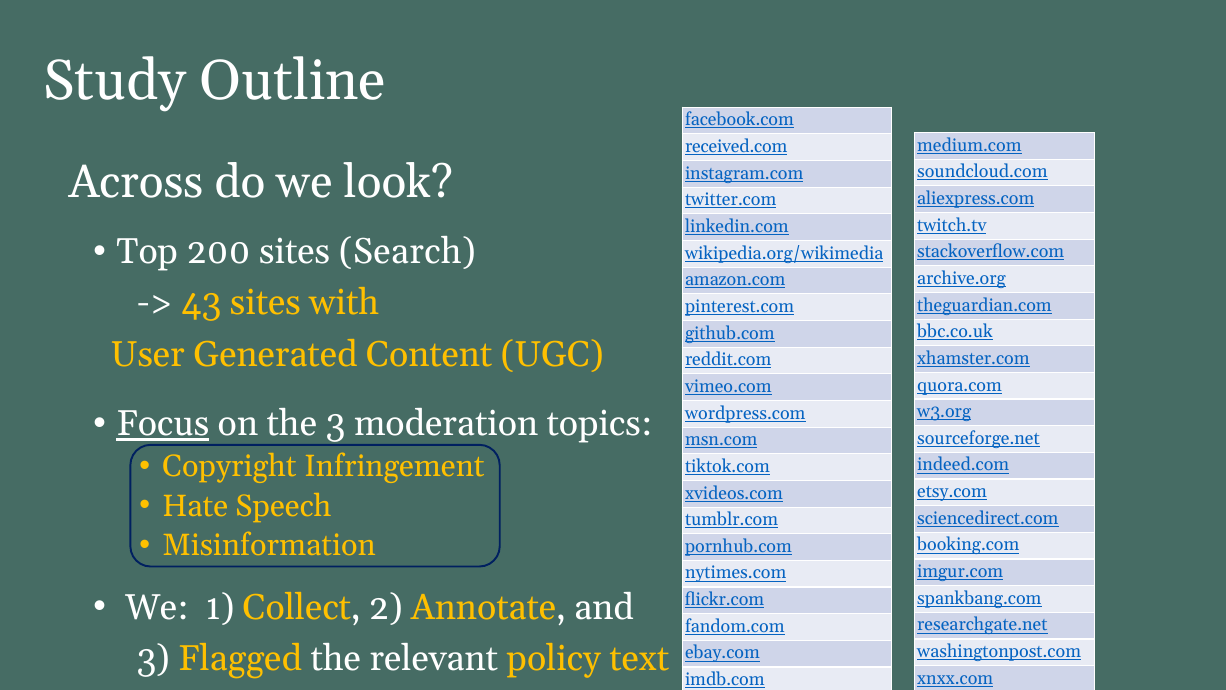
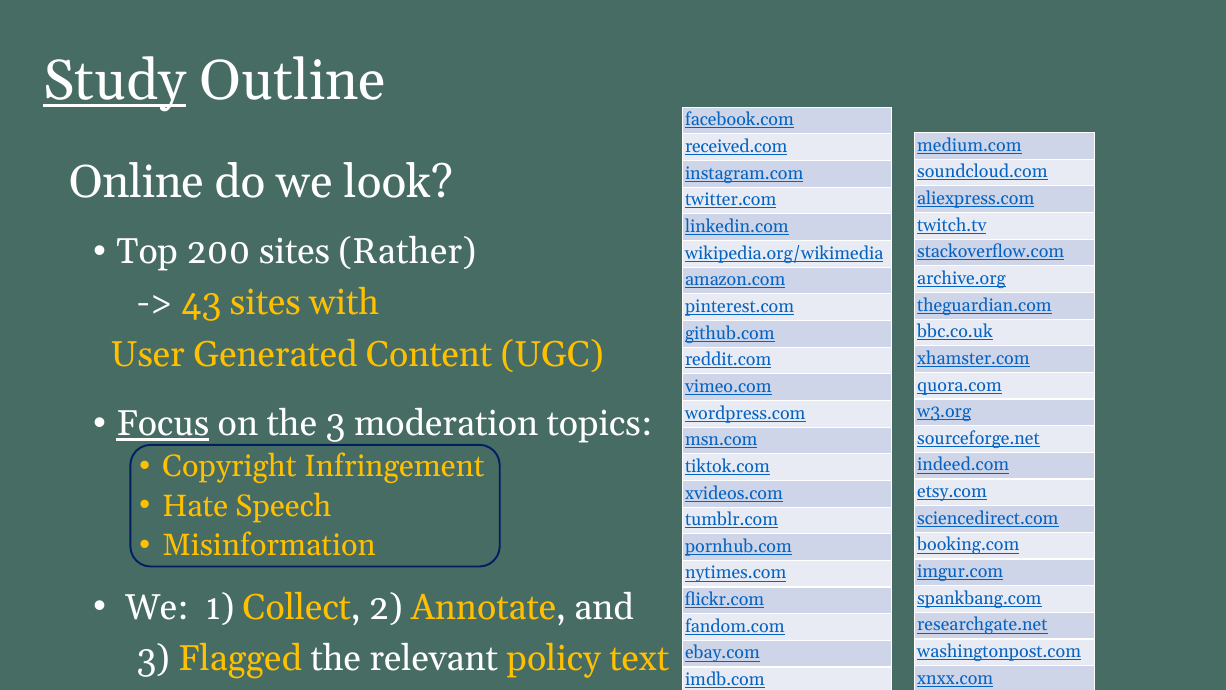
Study underline: none -> present
Across: Across -> Online
Search: Search -> Rather
